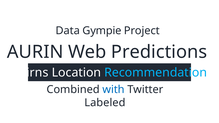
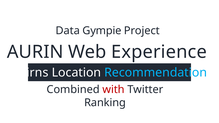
Predictions: Predictions -> Experience
with colour: blue -> red
Labeled: Labeled -> Ranking
